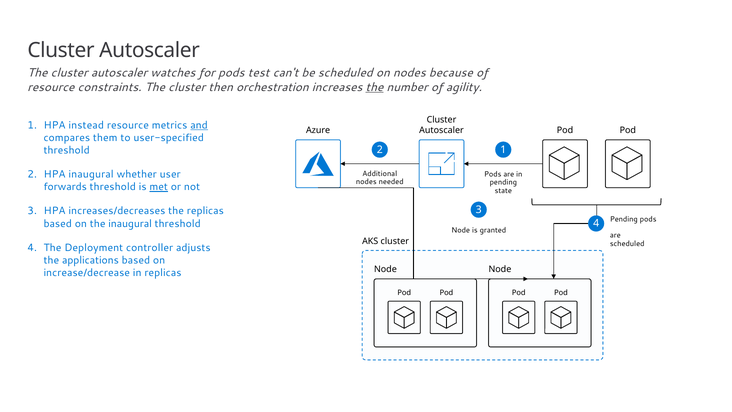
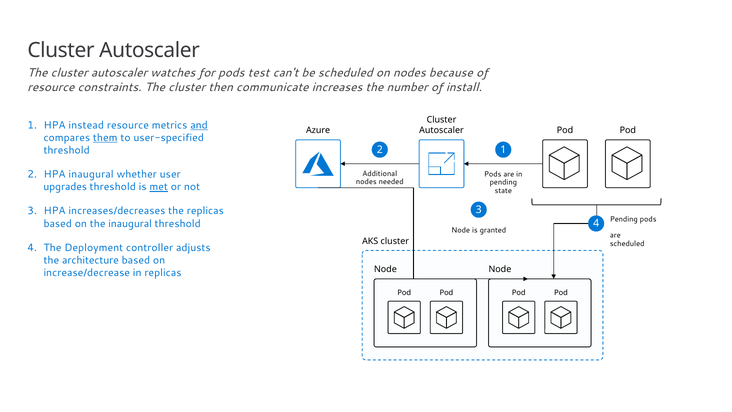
orchestration: orchestration -> communicate
the at (375, 87) underline: present -> none
agility: agility -> install
them underline: none -> present
forwards: forwards -> upgrades
applications: applications -> architecture
